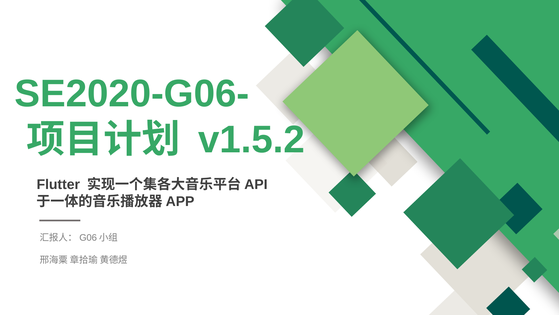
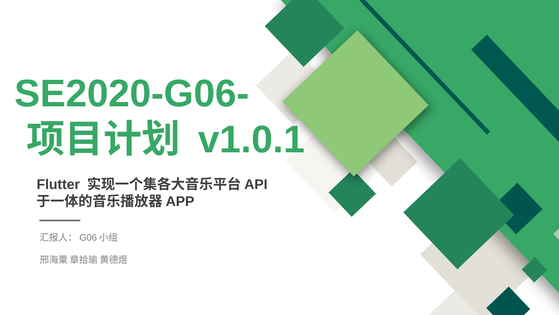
v1.5.2: v1.5.2 -> v1.0.1
